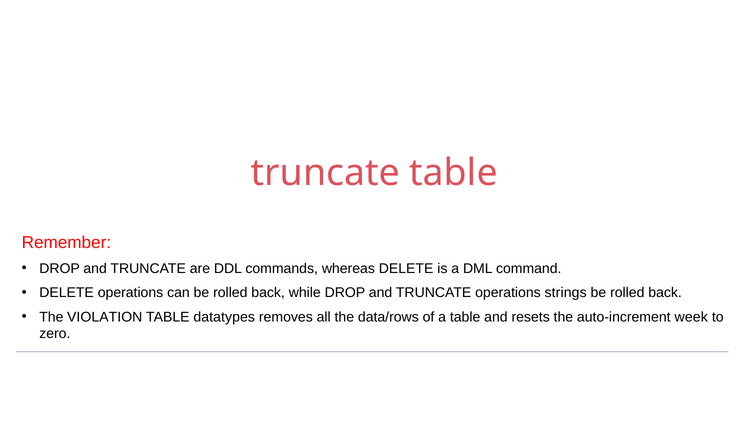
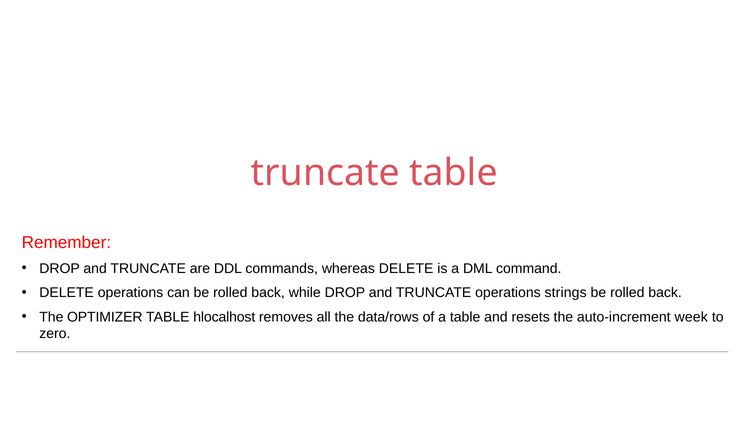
VIOLATION: VIOLATION -> OPTIMIZER
datatypes: datatypes -> hlocalhost
